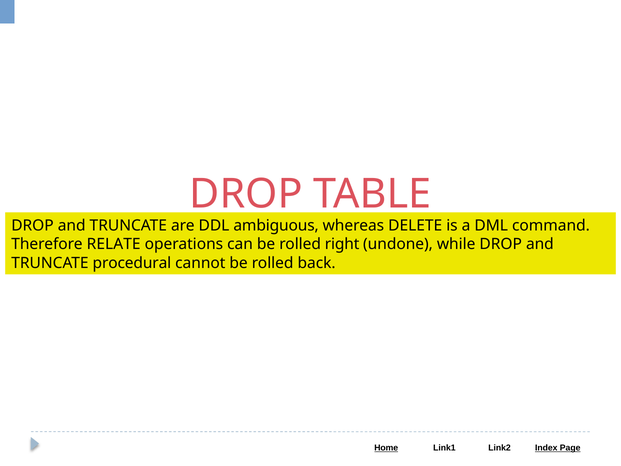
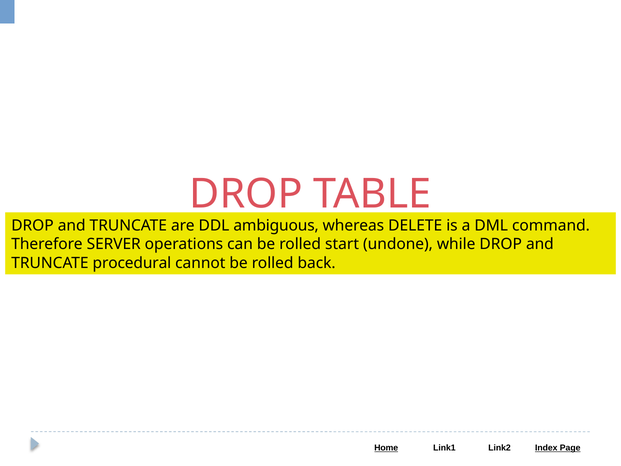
RELATE: RELATE -> SERVER
right: right -> start
